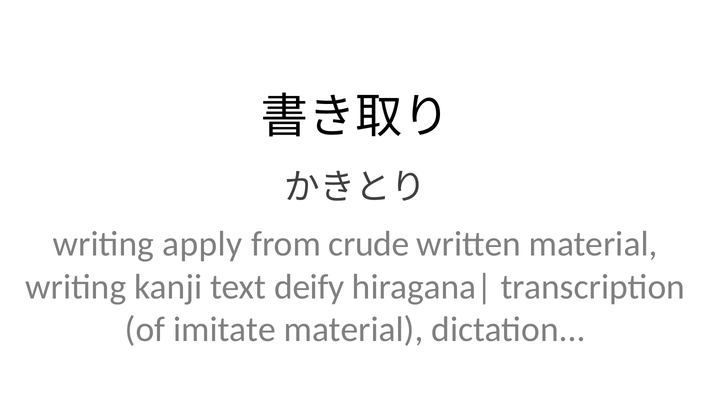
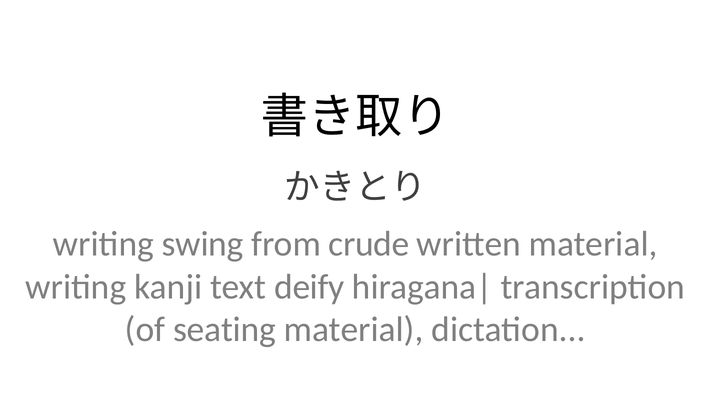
apply: apply -> swing
imitate: imitate -> seating
